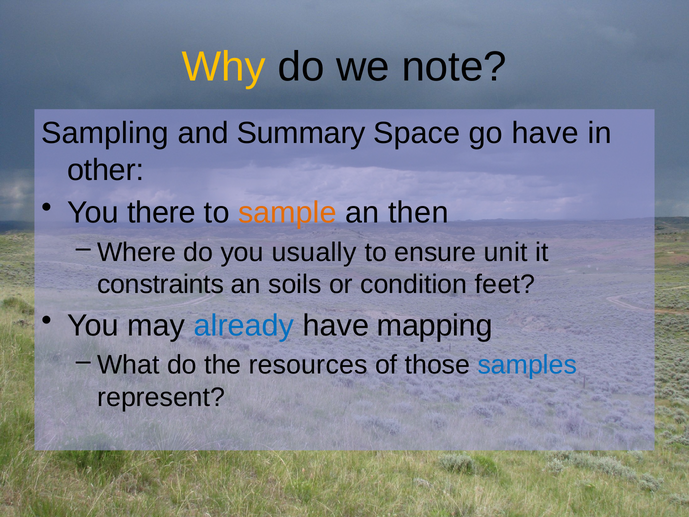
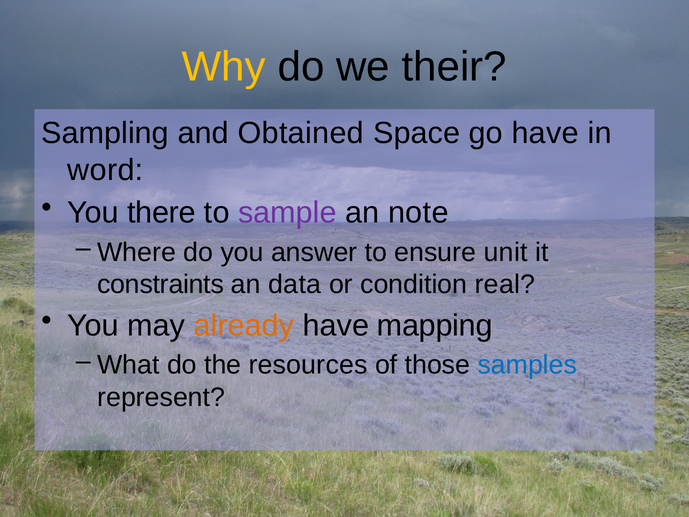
note: note -> their
Summary: Summary -> Obtained
other: other -> word
sample colour: orange -> purple
then: then -> note
usually: usually -> answer
soils: soils -> data
feet: feet -> real
already colour: blue -> orange
